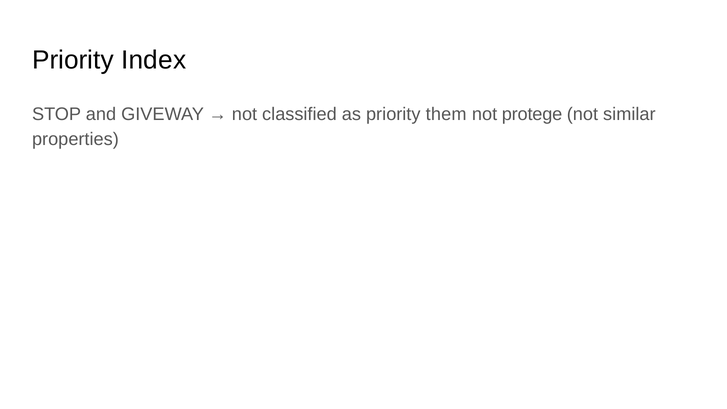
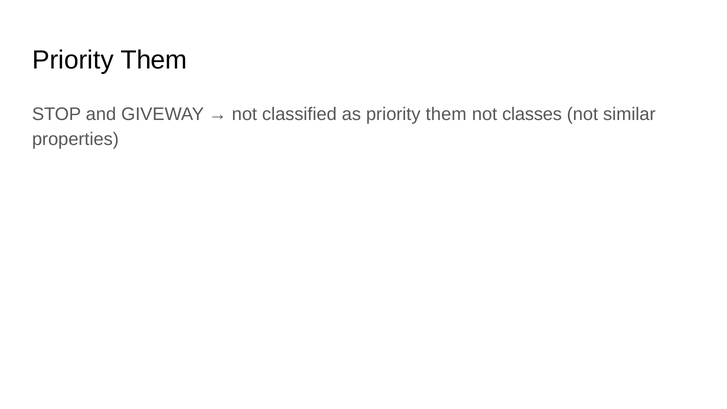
Index at (154, 60): Index -> Them
protege: protege -> classes
